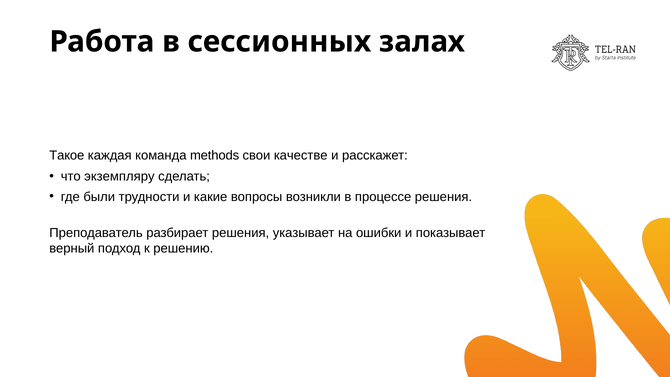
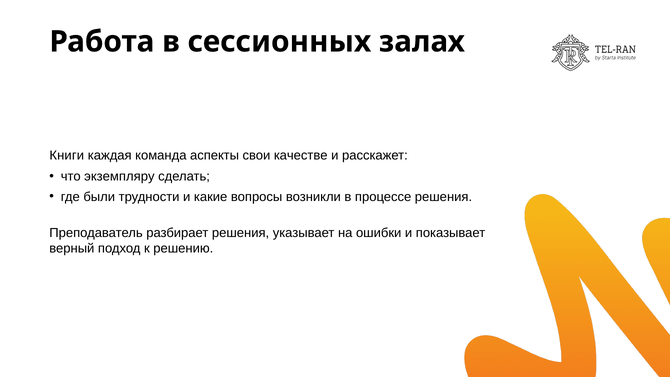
Такое: Такое -> Книги
methods: methods -> аспекты
